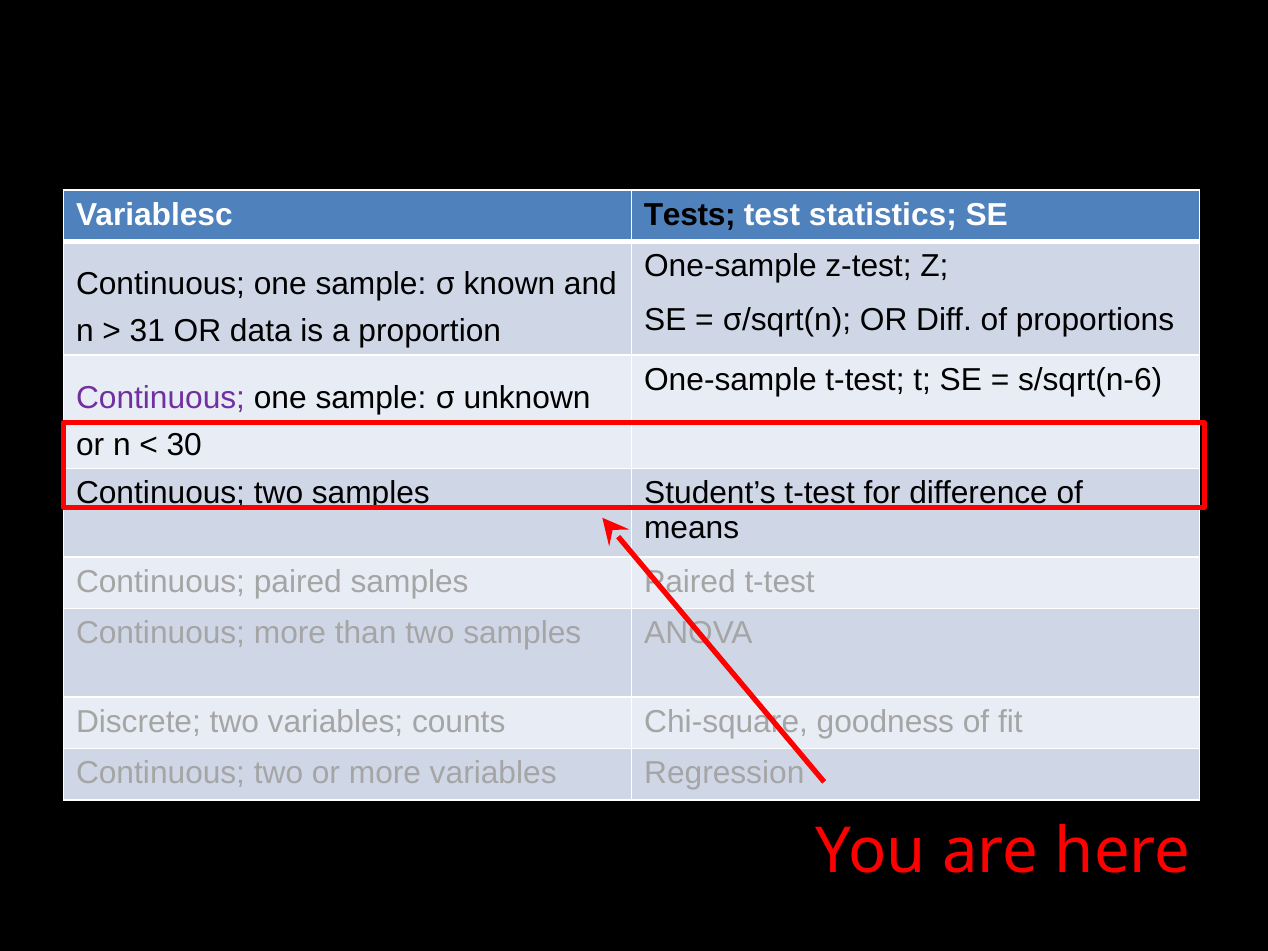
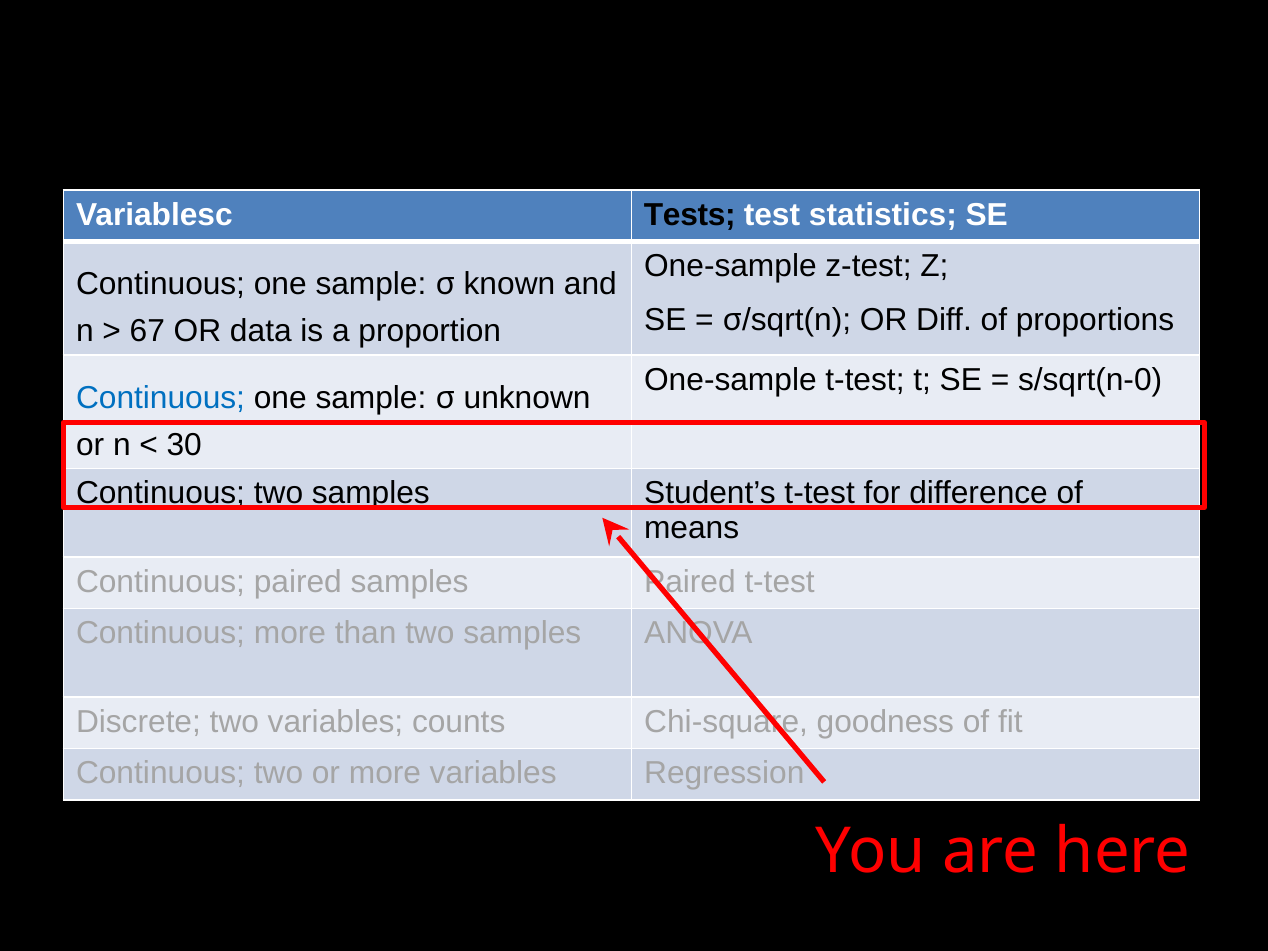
31: 31 -> 67
s/sqrt(n-6: s/sqrt(n-6 -> s/sqrt(n-0
Continuous at (161, 398) colour: purple -> blue
